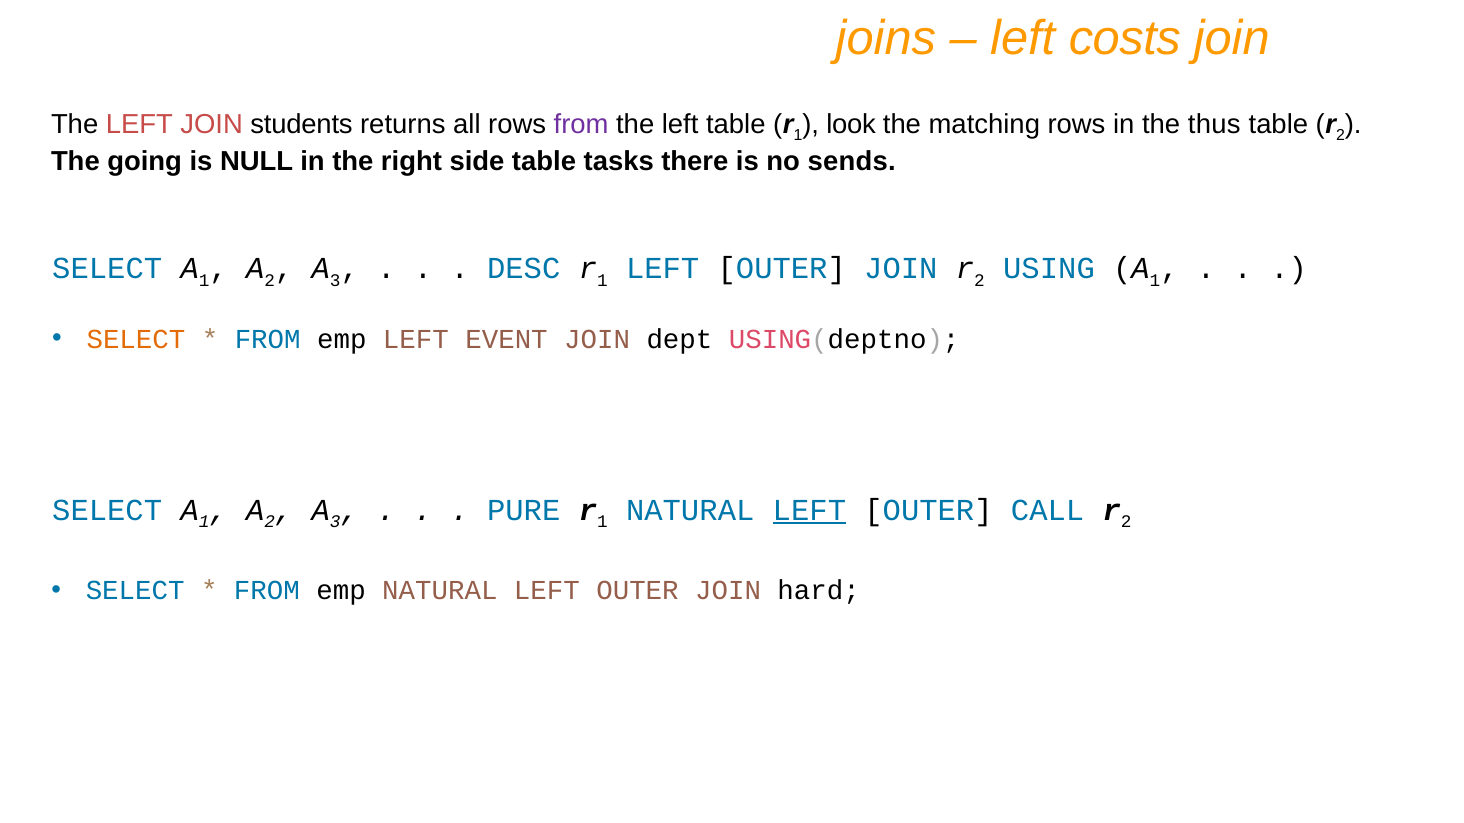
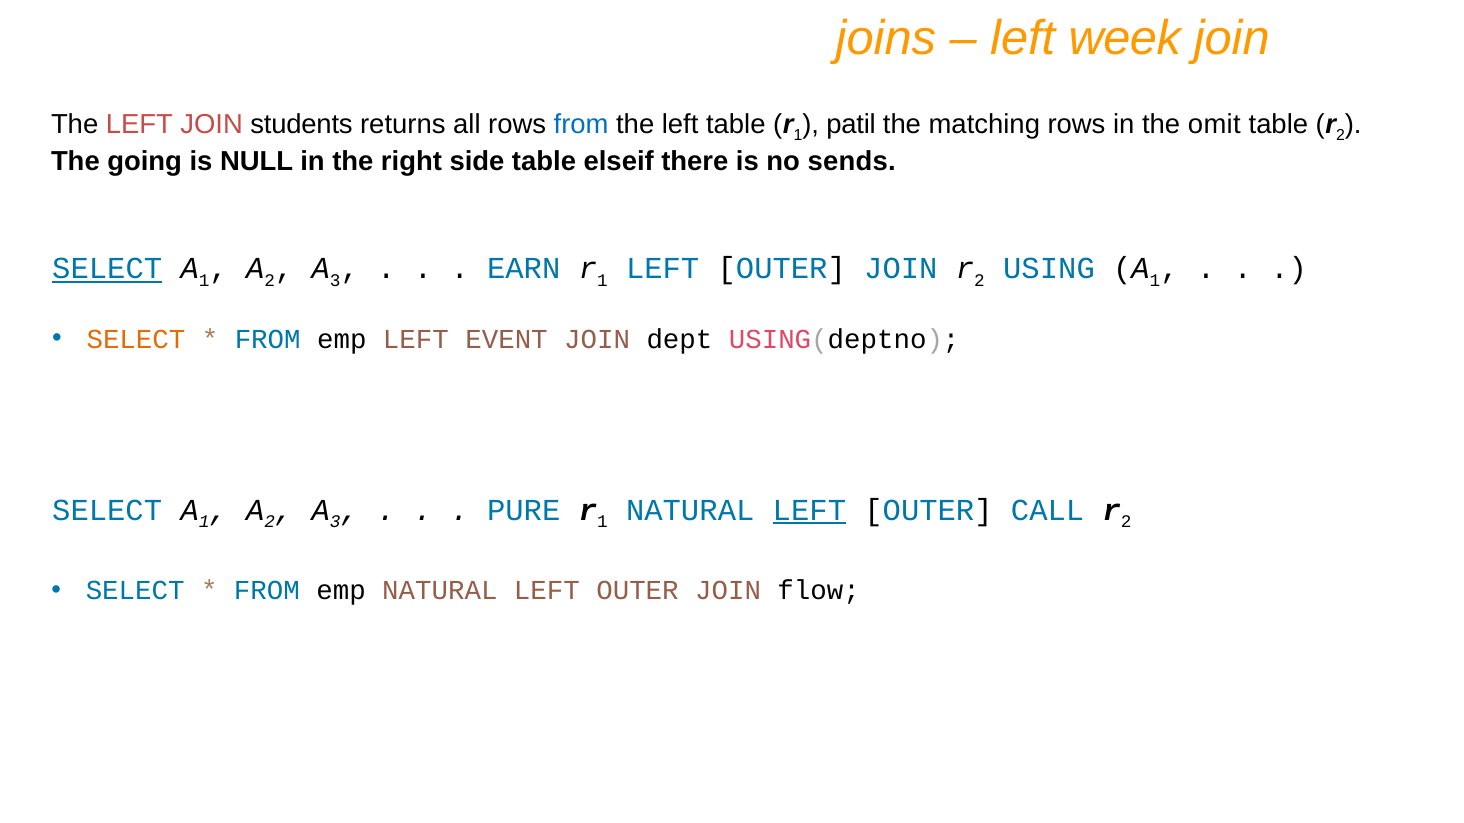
costs: costs -> week
from at (581, 124) colour: purple -> blue
look: look -> patil
thus: thus -> omit
tasks: tasks -> elseif
SELECT at (107, 269) underline: none -> present
DESC: DESC -> EARN
hard: hard -> flow
